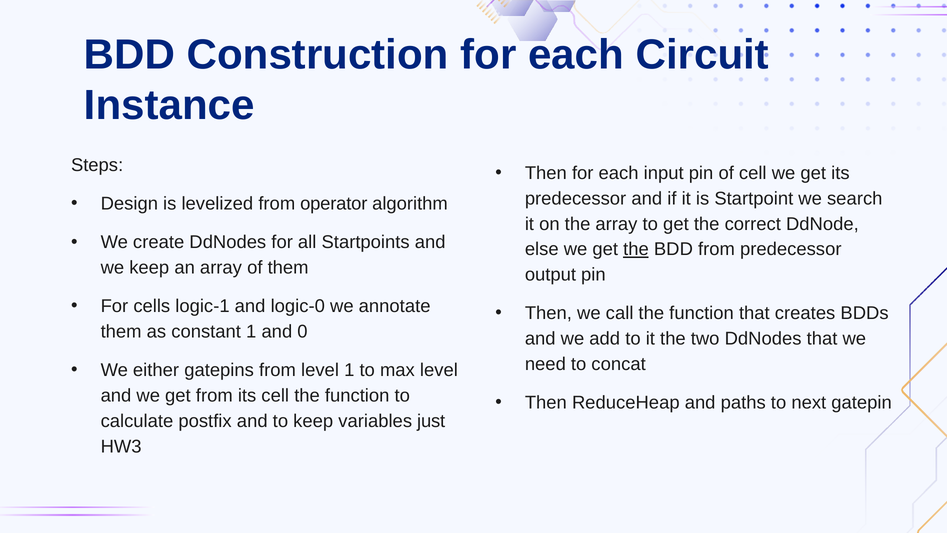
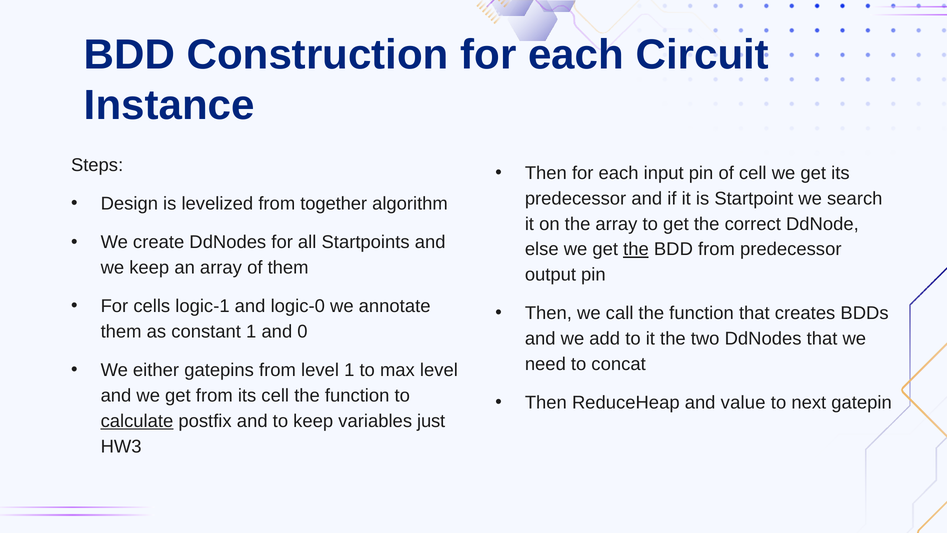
operator: operator -> together
paths: paths -> value
calculate underline: none -> present
